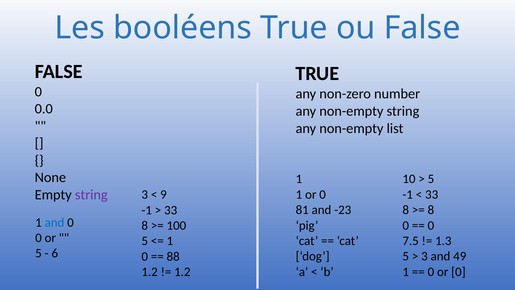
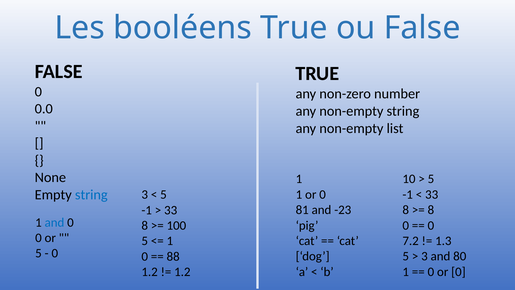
string at (91, 194) colour: purple -> blue
9 at (163, 194): 9 -> 5
7.5: 7.5 -> 7.2
6 at (55, 253): 6 -> 0
49: 49 -> 80
